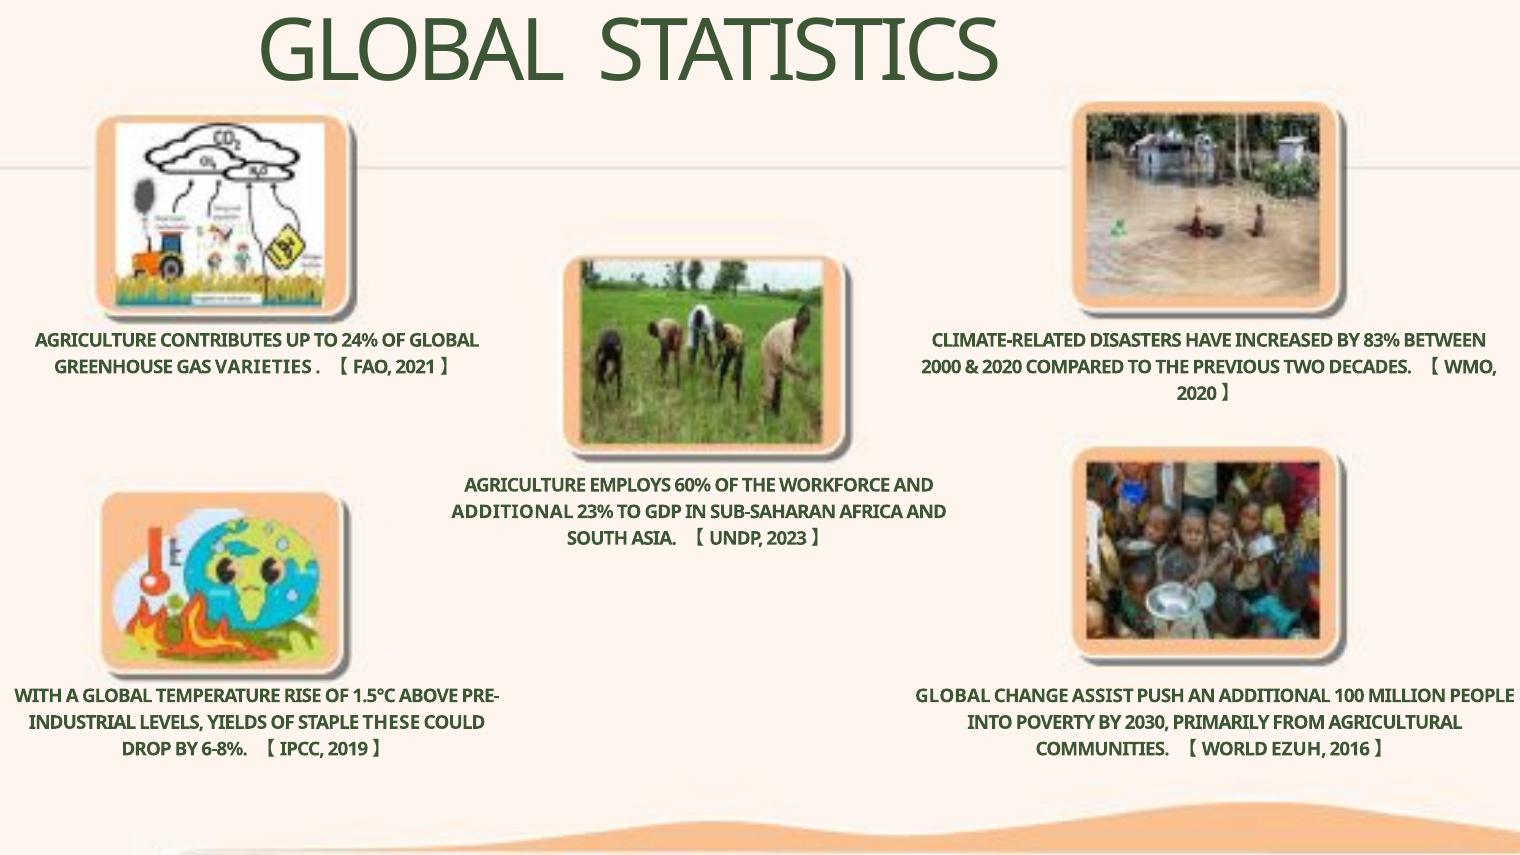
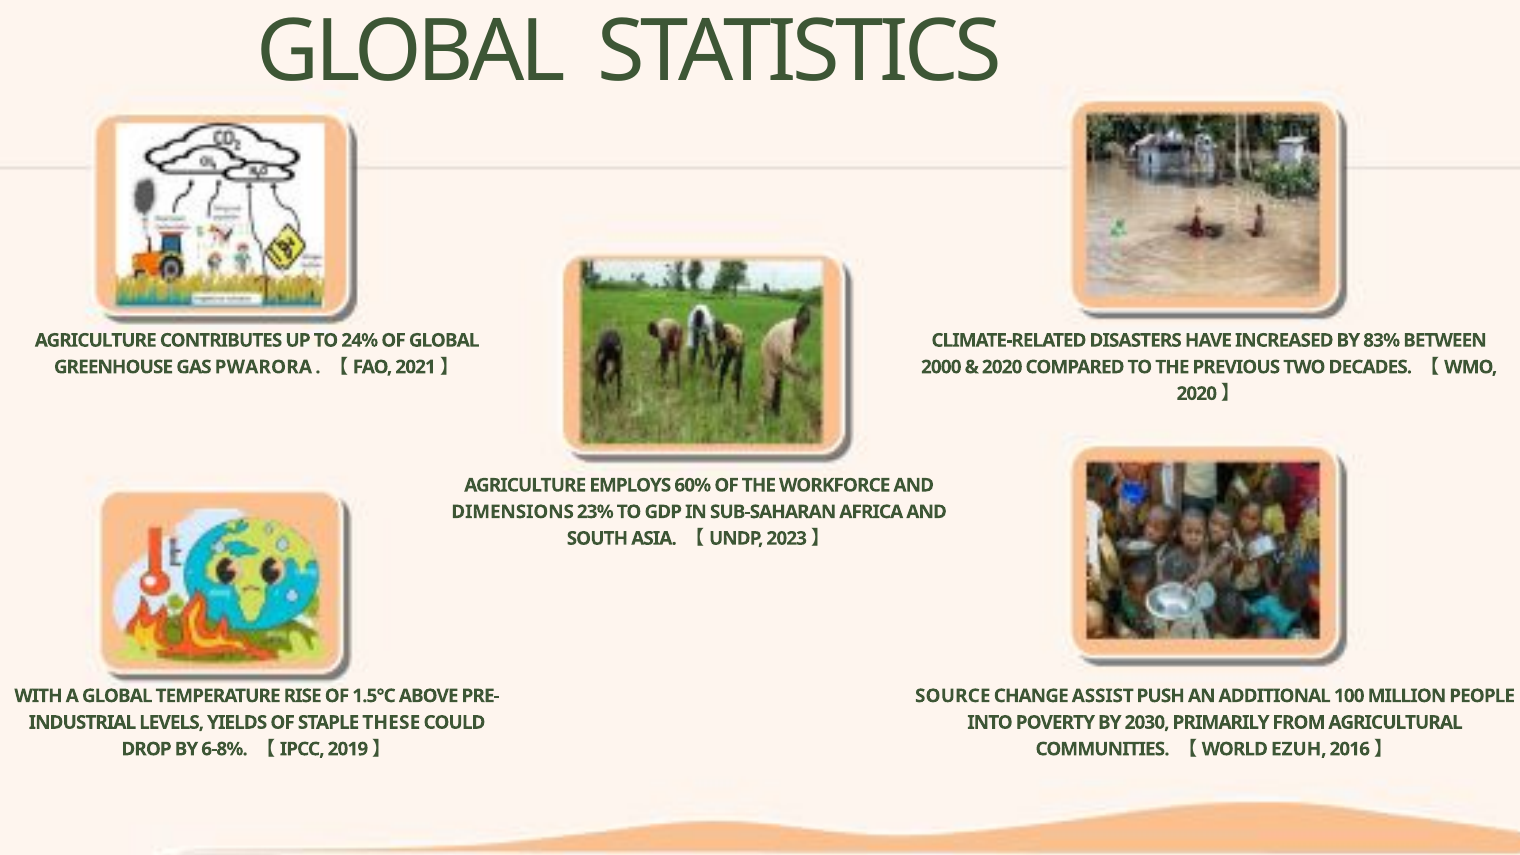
VARIETIES: VARIETIES -> PWARORA
ADDITIONAL at (512, 512): ADDITIONAL -> DIMENSIONS
GLOBAL at (953, 696): GLOBAL -> SOURCE
